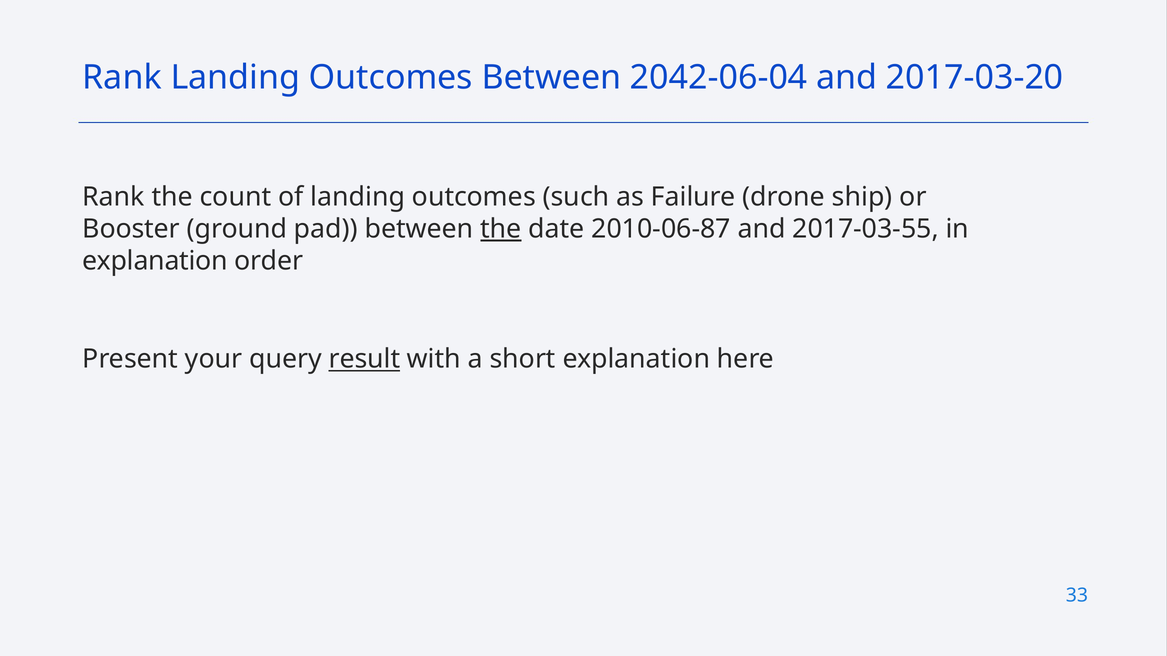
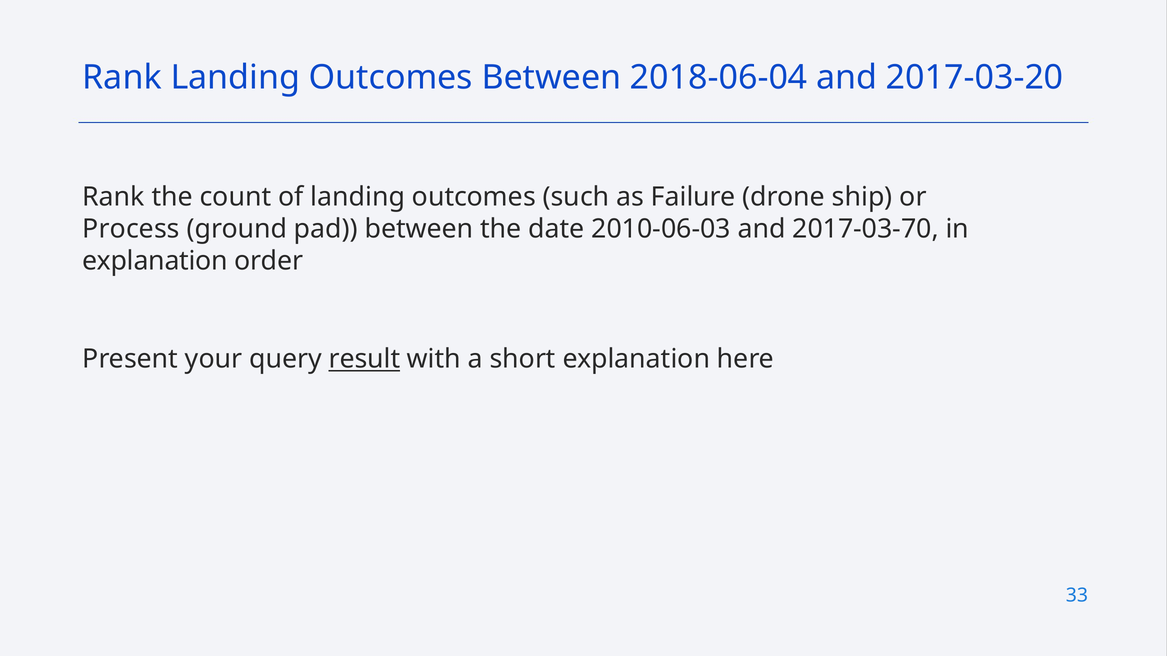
2042-06-04: 2042-06-04 -> 2018-06-04
Booster: Booster -> Process
the at (501, 229) underline: present -> none
2010-06-87: 2010-06-87 -> 2010-06-03
2017-03-55: 2017-03-55 -> 2017-03-70
